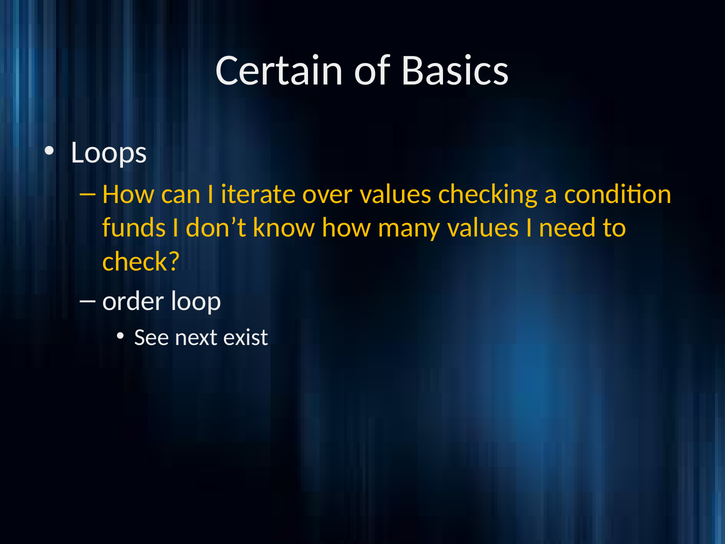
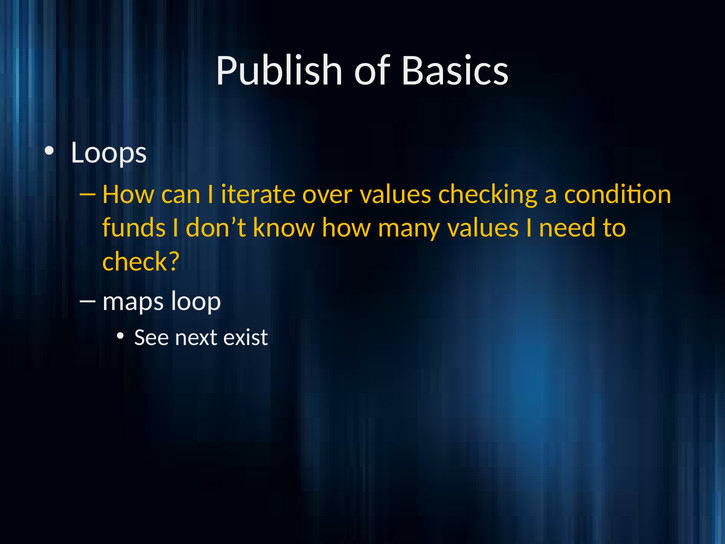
Certain: Certain -> Publish
order: order -> maps
